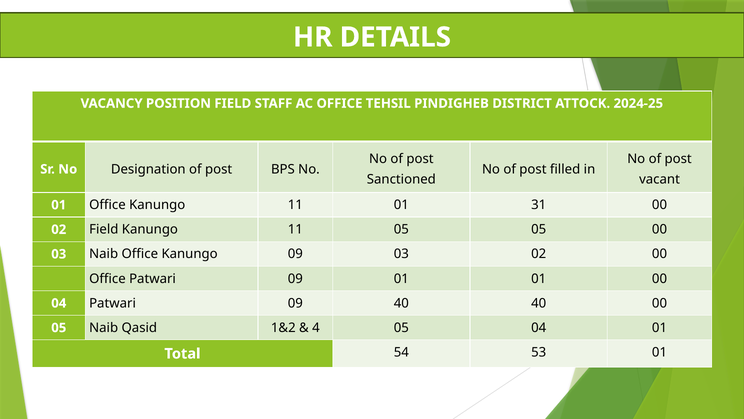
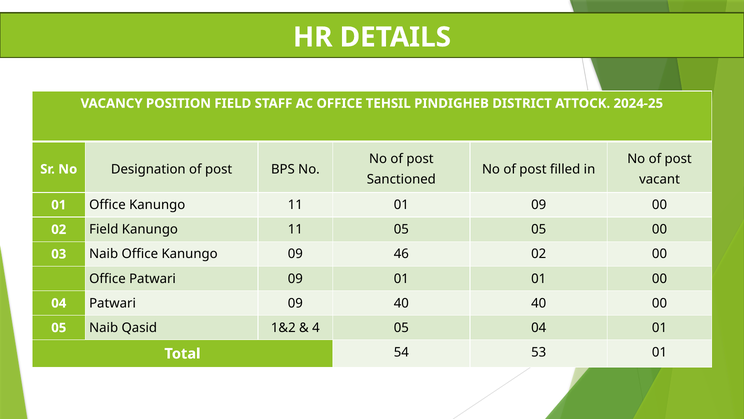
01 31: 31 -> 09
09 03: 03 -> 46
